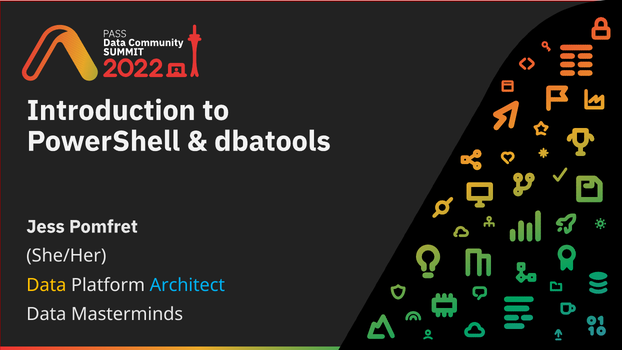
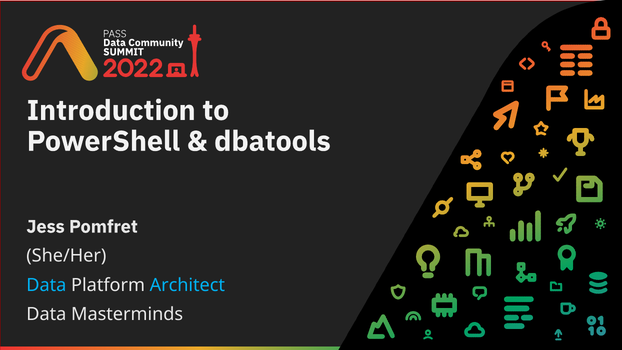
Data at (46, 285) colour: yellow -> light blue
